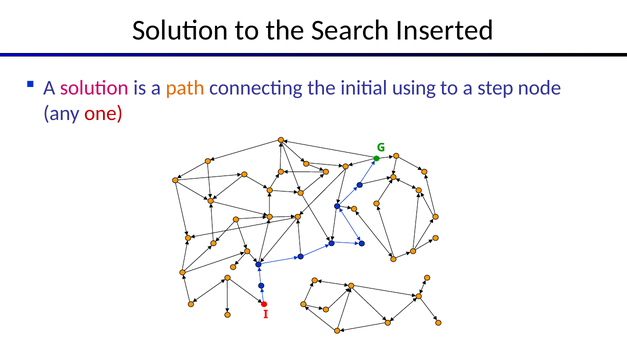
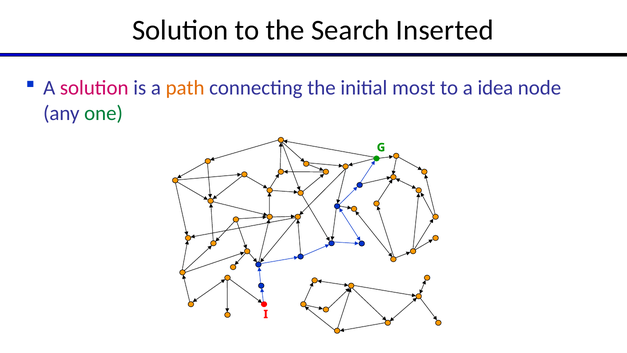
using: using -> most
step: step -> idea
one colour: red -> green
